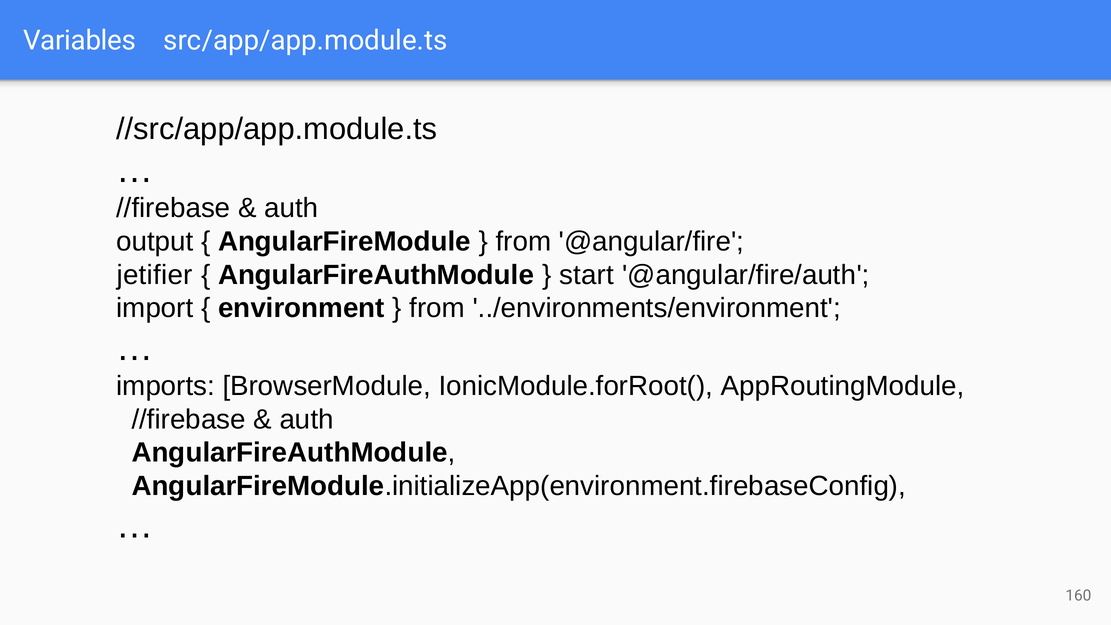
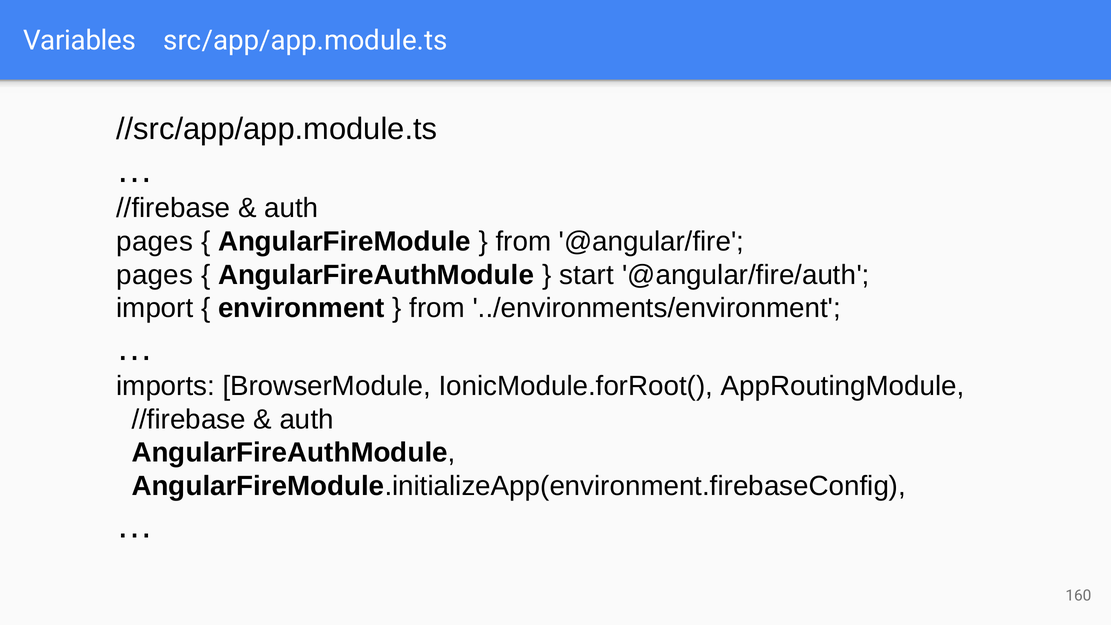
output at (155, 242): output -> pages
jetifier at (155, 275): jetifier -> pages
